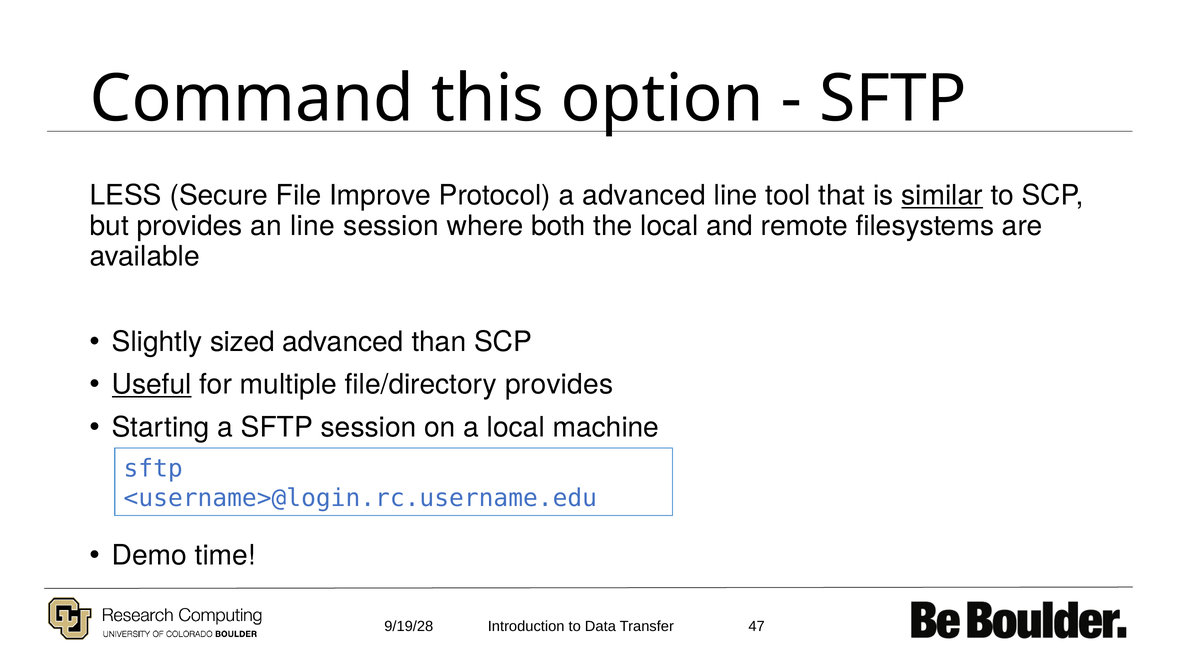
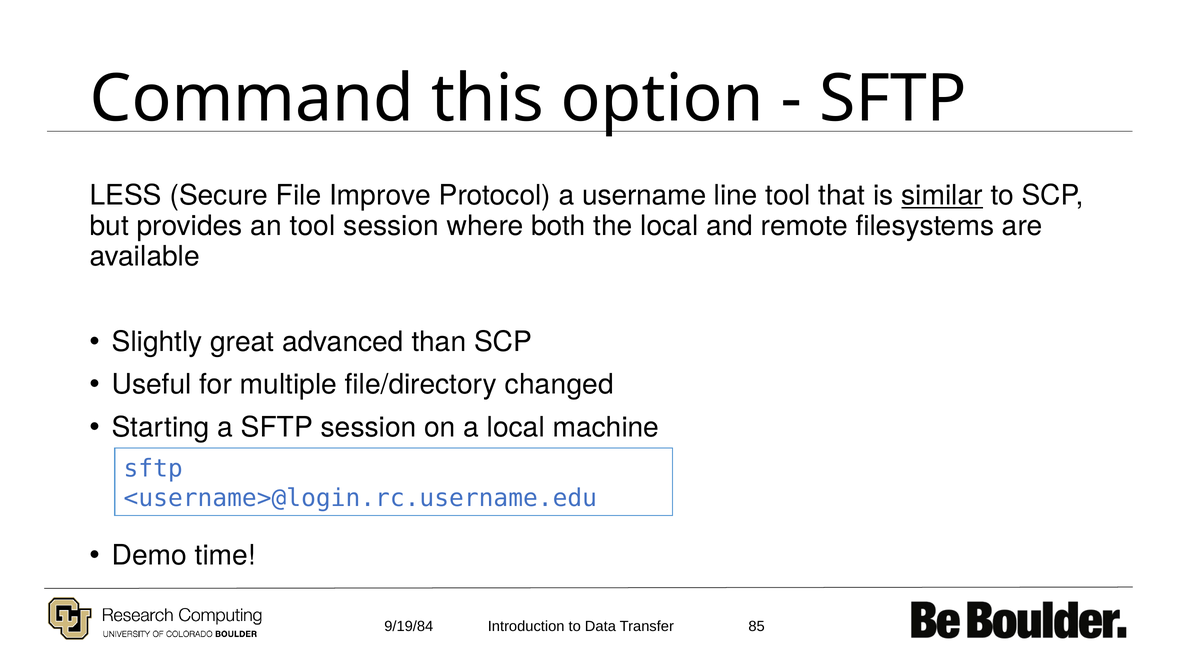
a advanced: advanced -> username
an line: line -> tool
sized: sized -> great
Useful underline: present -> none
file/directory provides: provides -> changed
9/19/28: 9/19/28 -> 9/19/84
47: 47 -> 85
